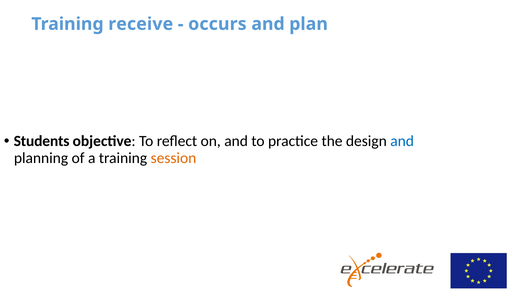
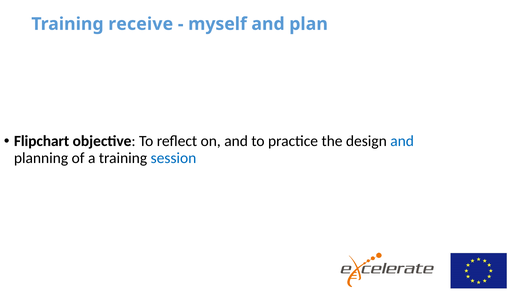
occurs: occurs -> myself
Students: Students -> Flipchart
session colour: orange -> blue
